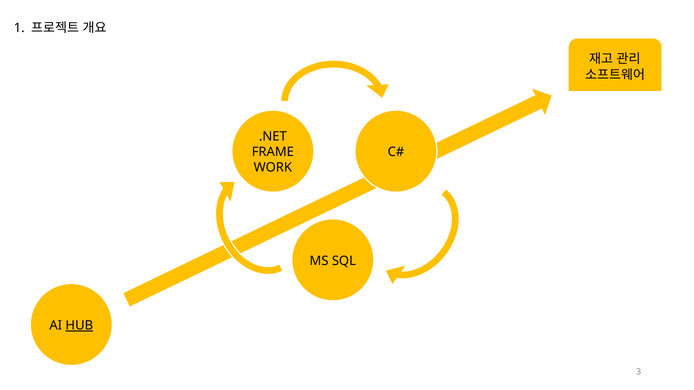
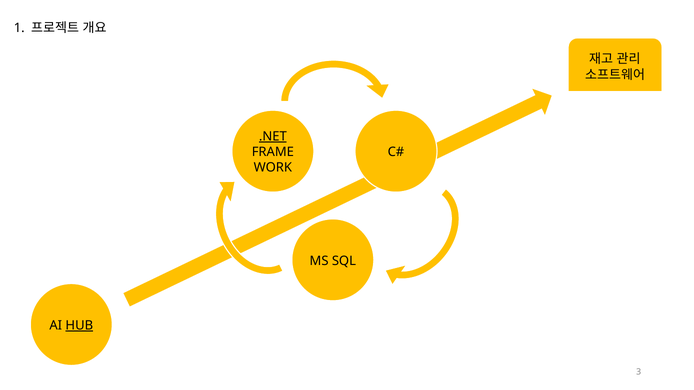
.NET underline: none -> present
